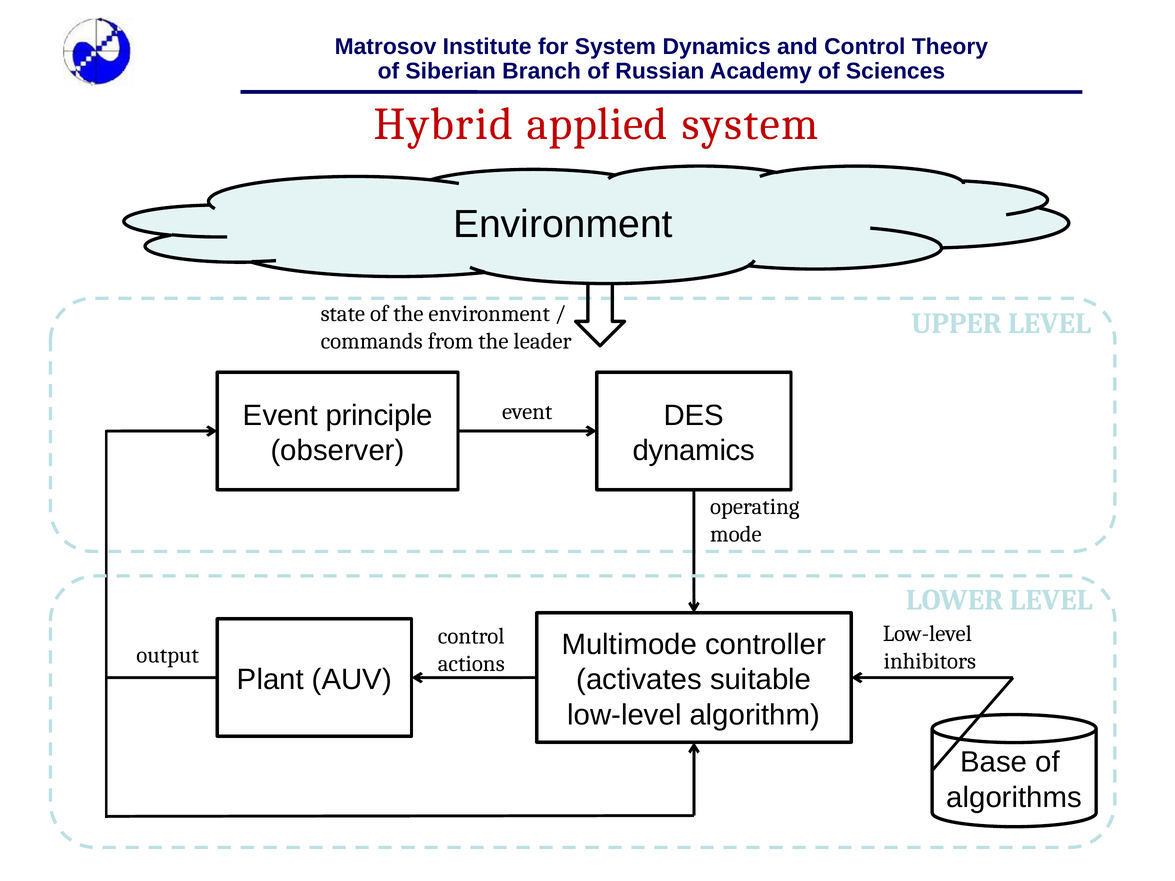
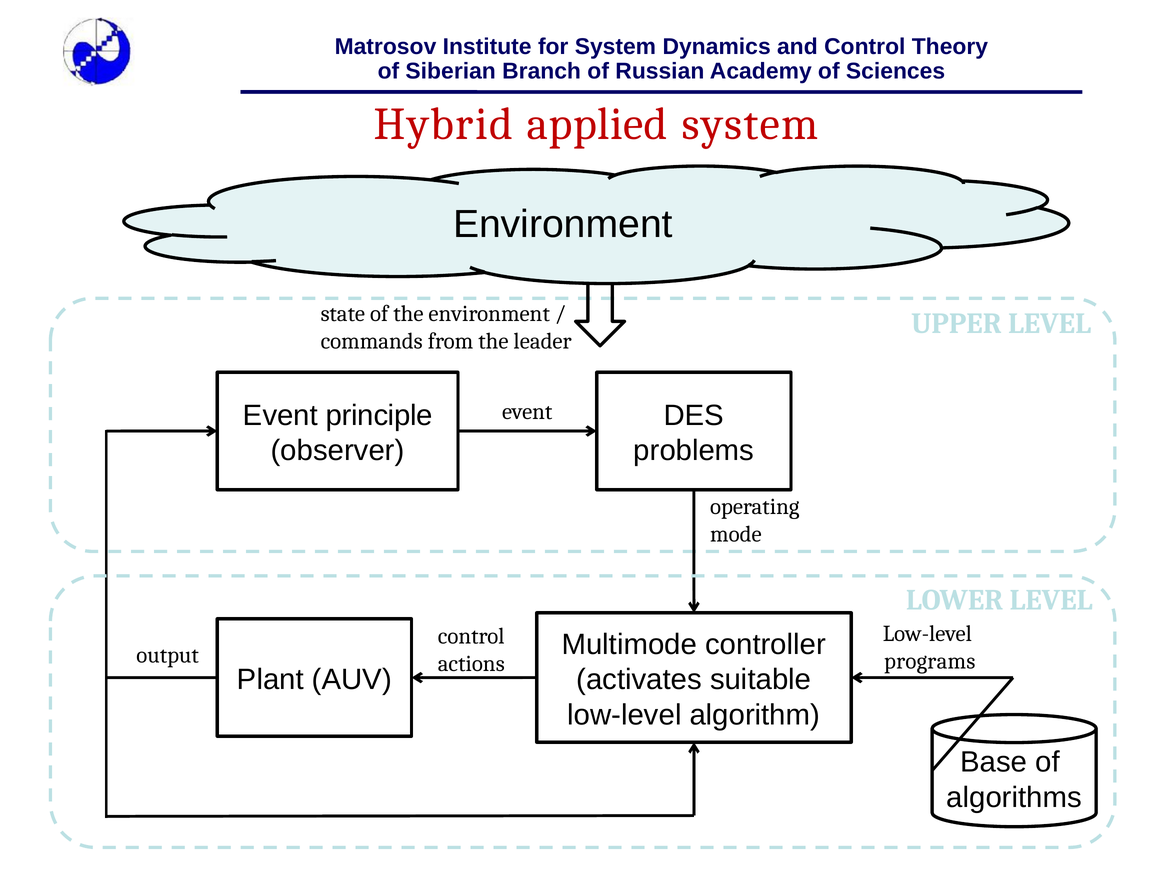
dynamics at (694, 451): dynamics -> problems
inhibitors: inhibitors -> programs
